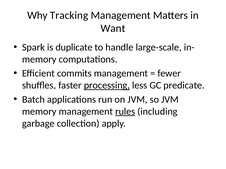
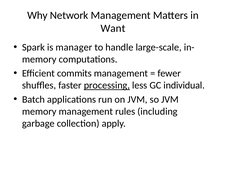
Tracking: Tracking -> Network
duplicate: duplicate -> manager
predicate: predicate -> individual
rules underline: present -> none
